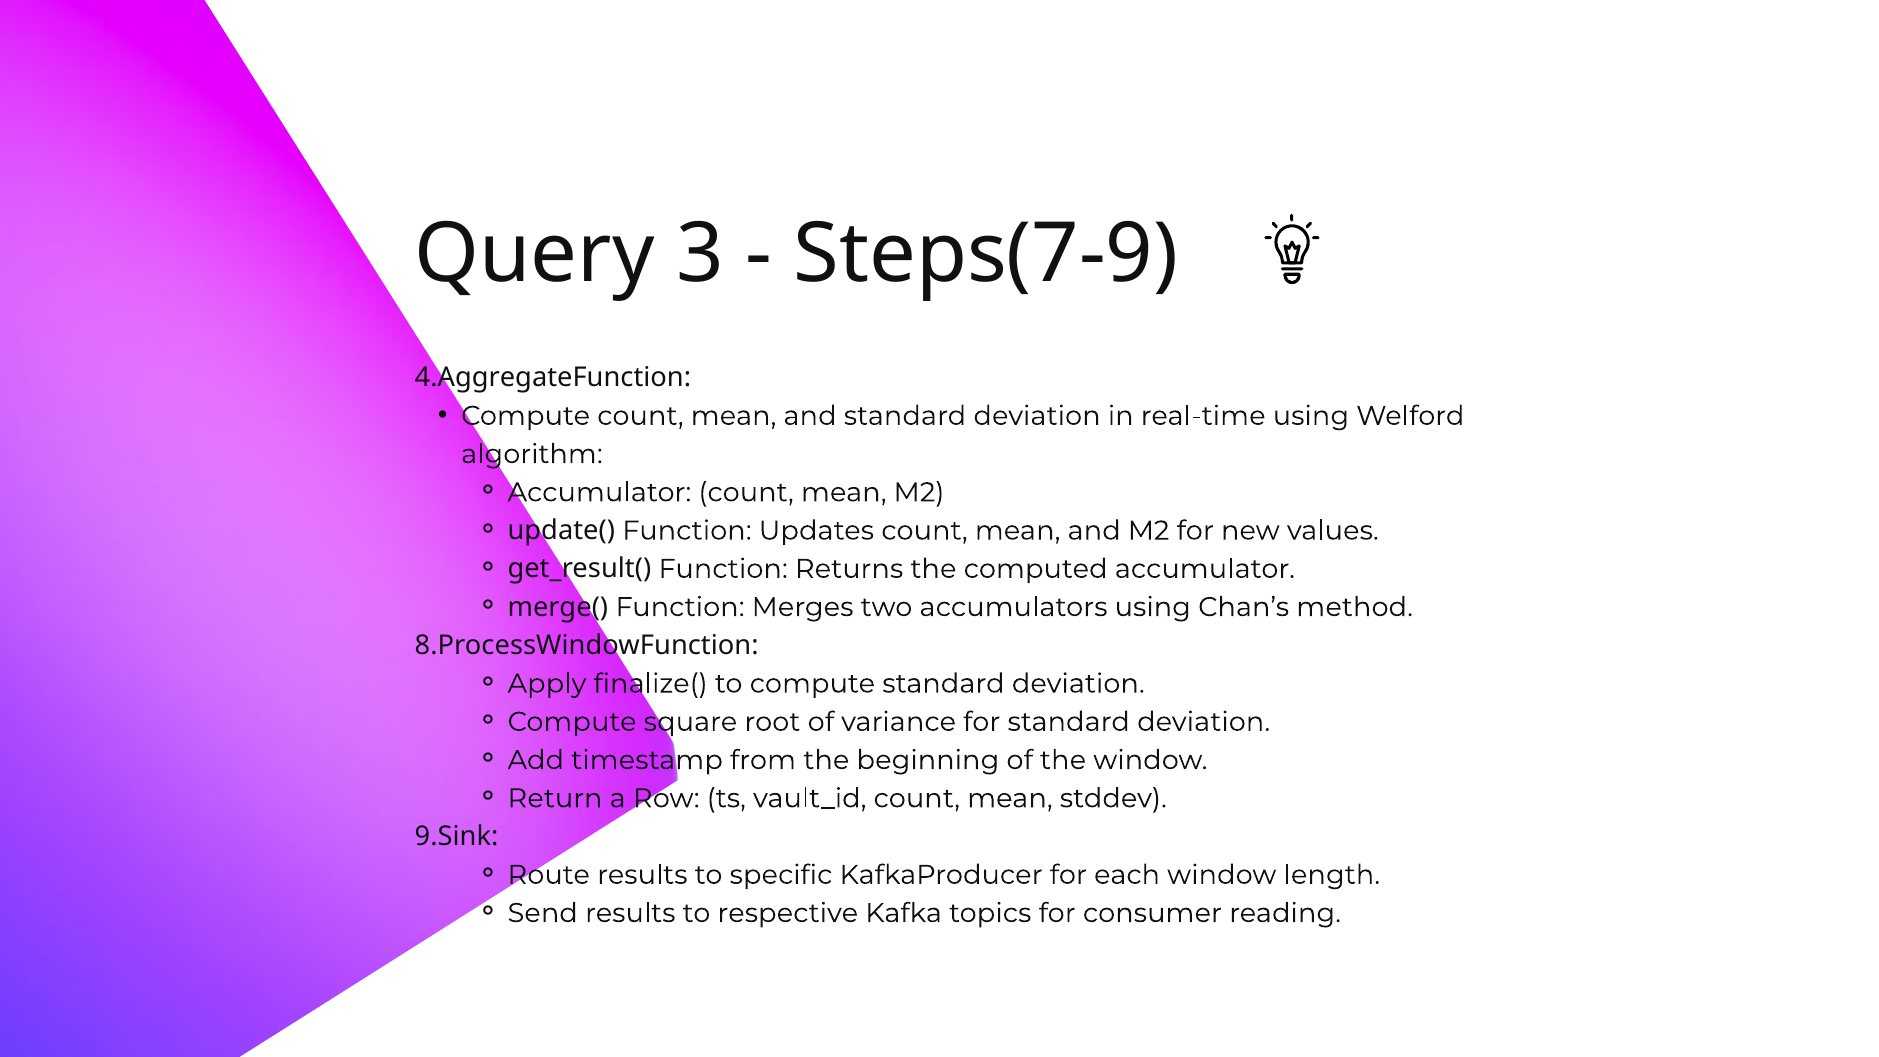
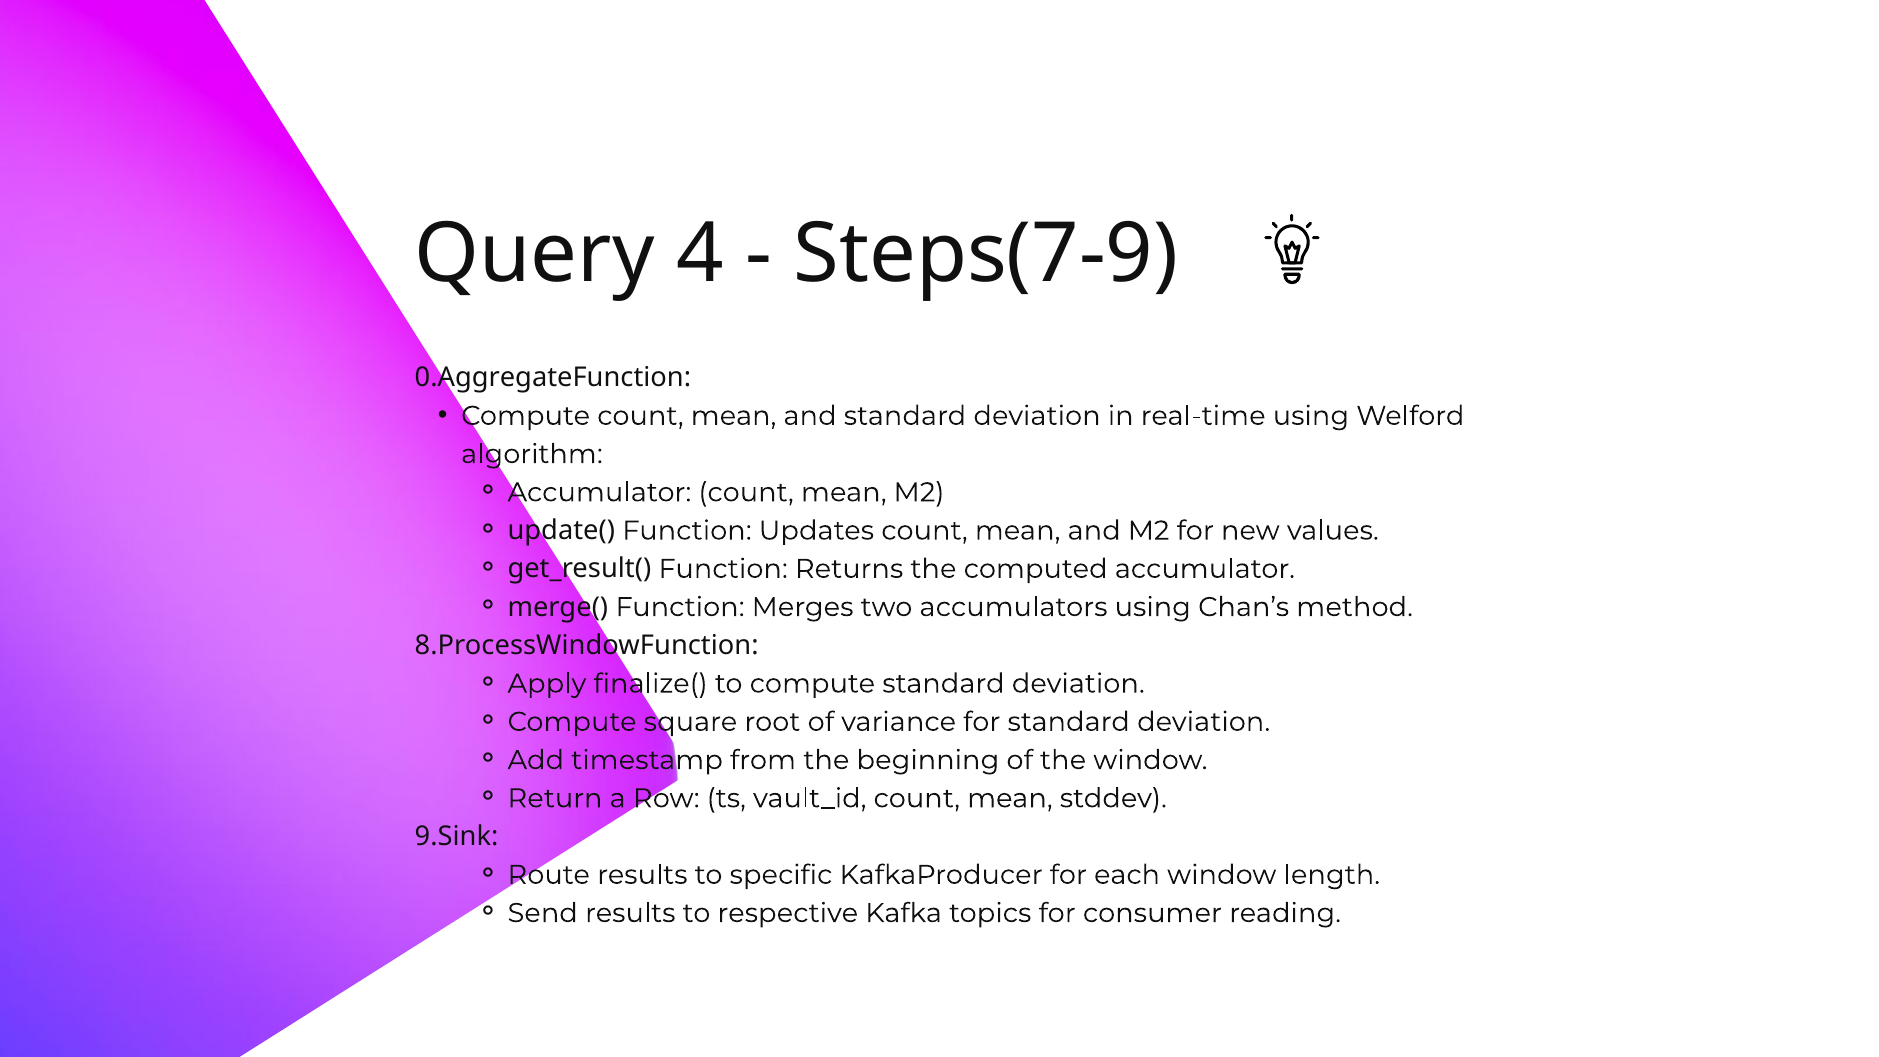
3: 3 -> 4
4.AggregateFunction: 4.AggregateFunction -> 0.AggregateFunction
